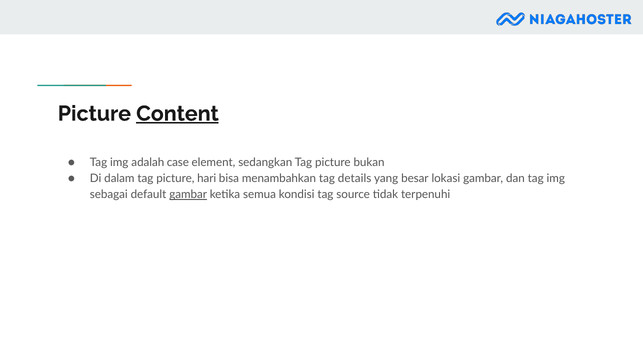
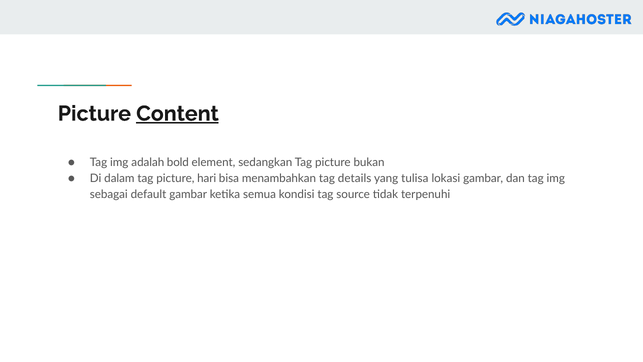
case: case -> bold
besar: besar -> tulisa
gambar at (188, 194) underline: present -> none
